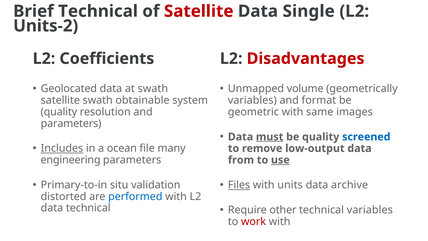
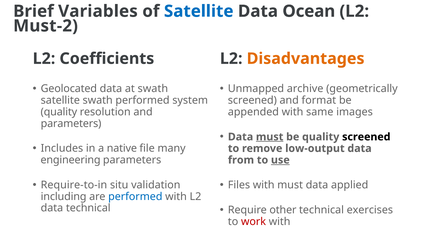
Brief Technical: Technical -> Variables
Satellite at (199, 11) colour: red -> blue
Single: Single -> Ocean
Units-2: Units-2 -> Must-2
Disadvantages colour: red -> orange
volume: volume -> archive
swath obtainable: obtainable -> performed
variables at (252, 100): variables -> screened
geometric: geometric -> appended
screened at (366, 137) colour: blue -> black
Includes underline: present -> none
ocean: ocean -> native
Primary-to-in: Primary-to-in -> Require-to-in
Files underline: present -> none
with units: units -> must
archive: archive -> applied
distorted: distorted -> including
technical variables: variables -> exercises
